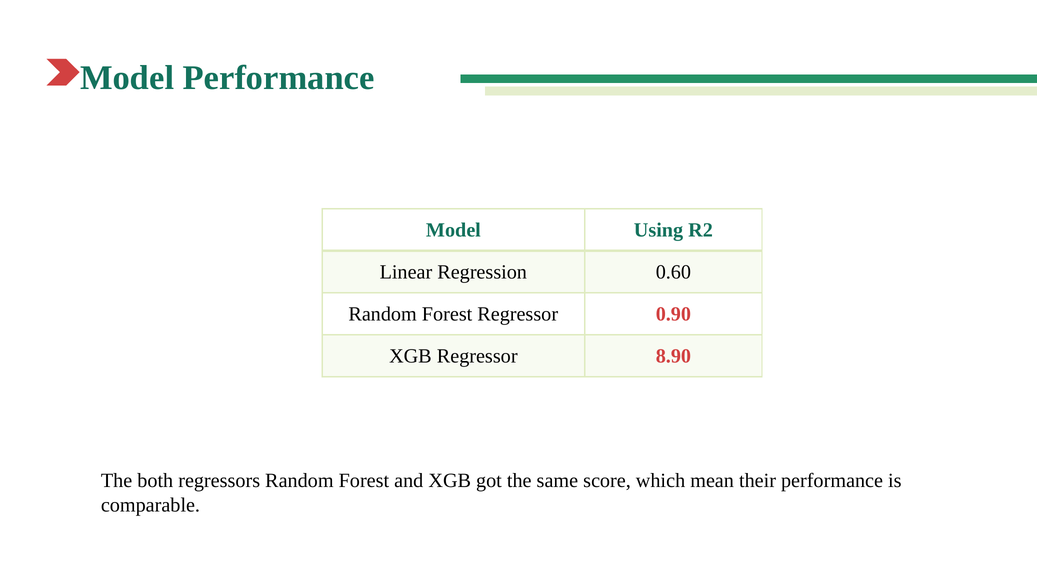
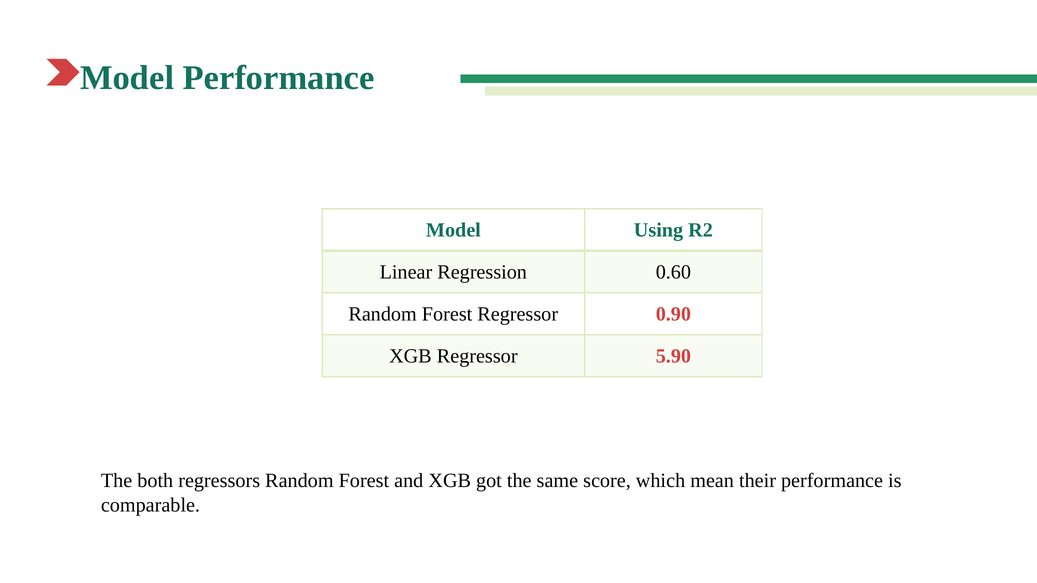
8.90: 8.90 -> 5.90
